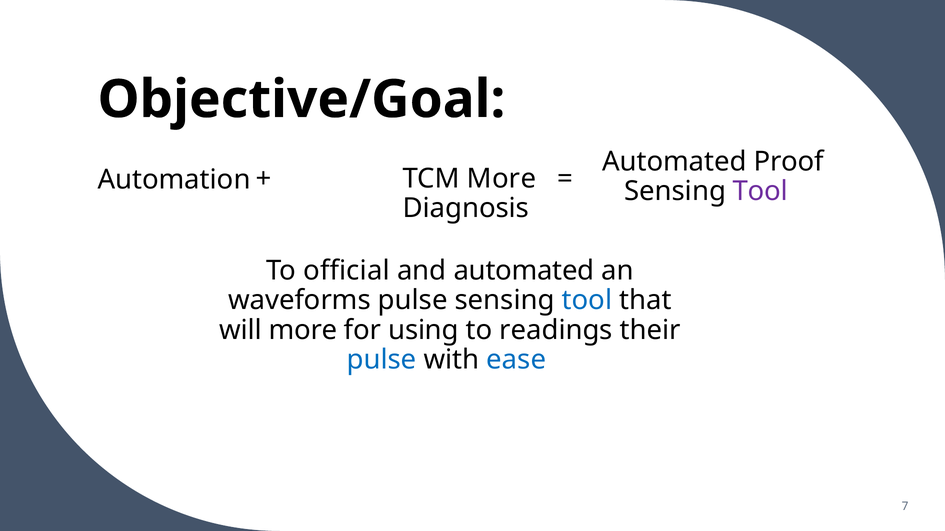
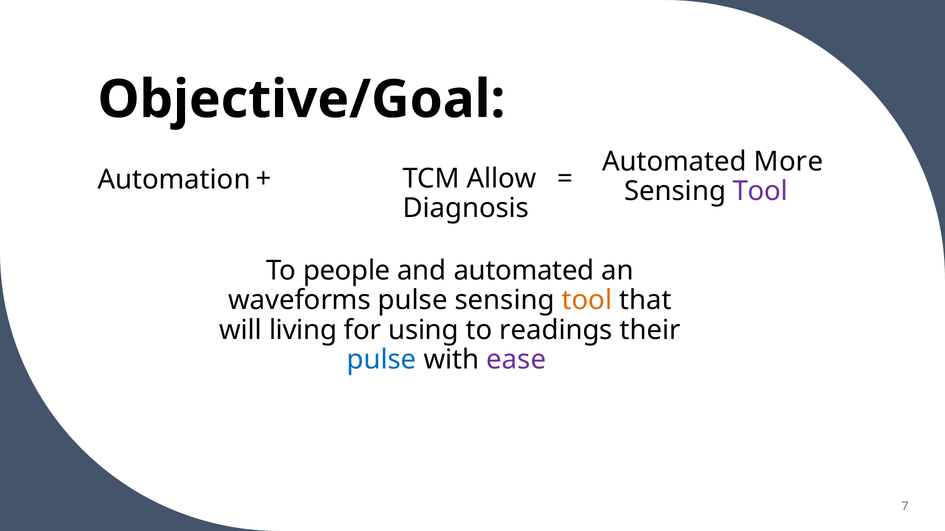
Proof: Proof -> More
TCM More: More -> Allow
official: official -> people
tool at (587, 301) colour: blue -> orange
will more: more -> living
ease colour: blue -> purple
